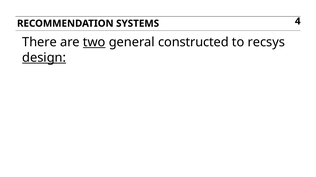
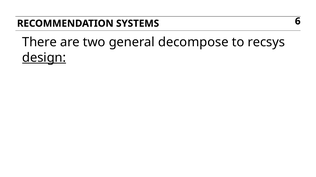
4: 4 -> 6
two underline: present -> none
constructed: constructed -> decompose
